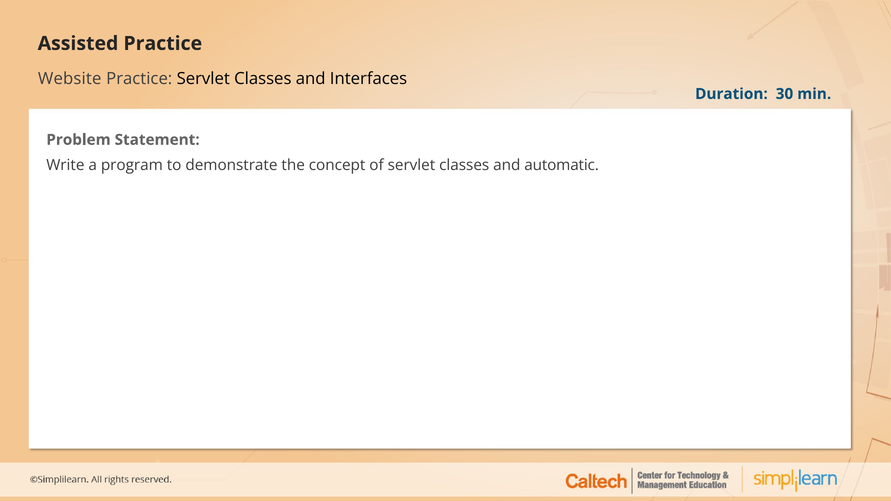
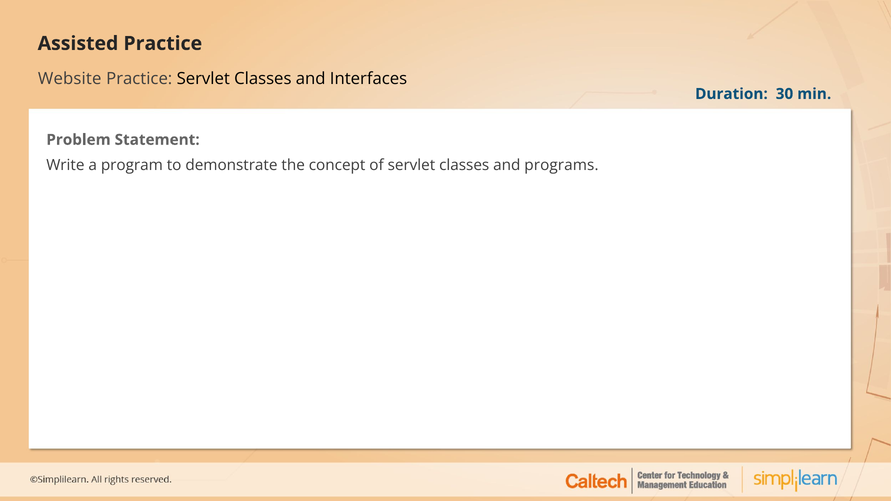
automatic: automatic -> programs
